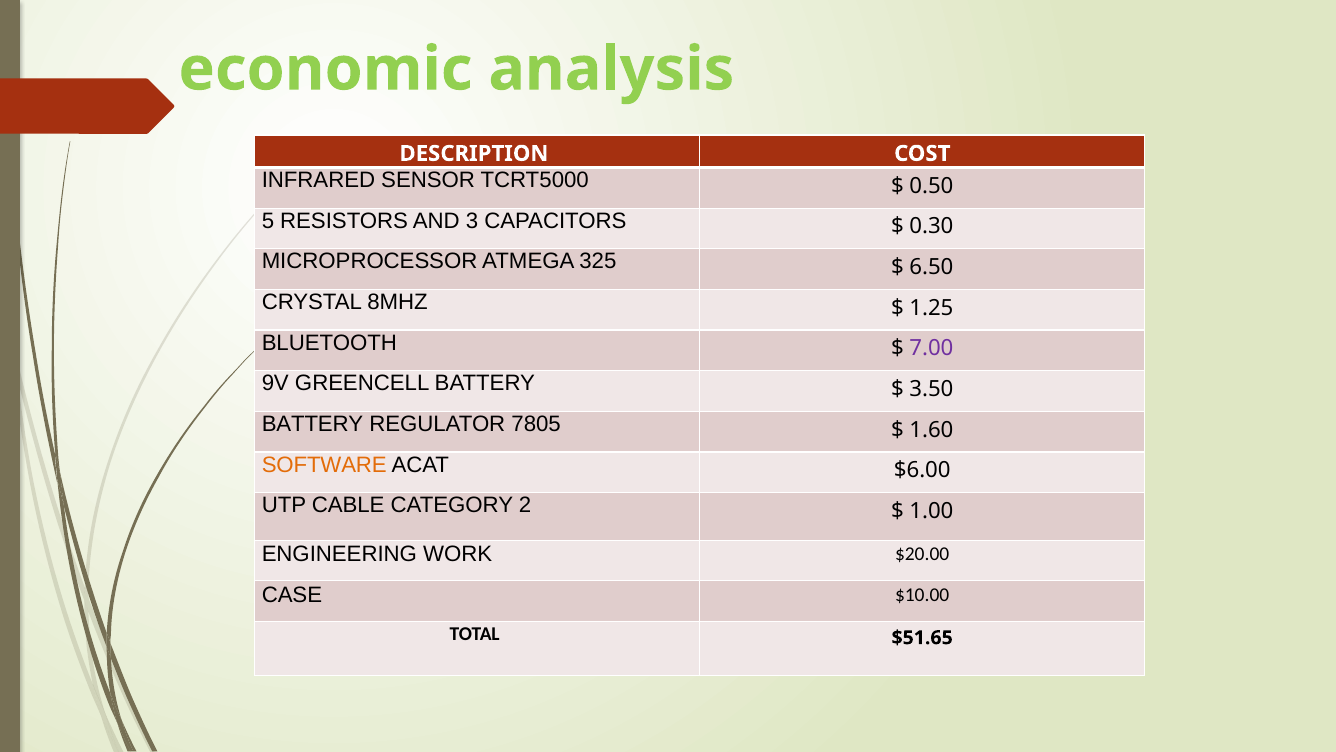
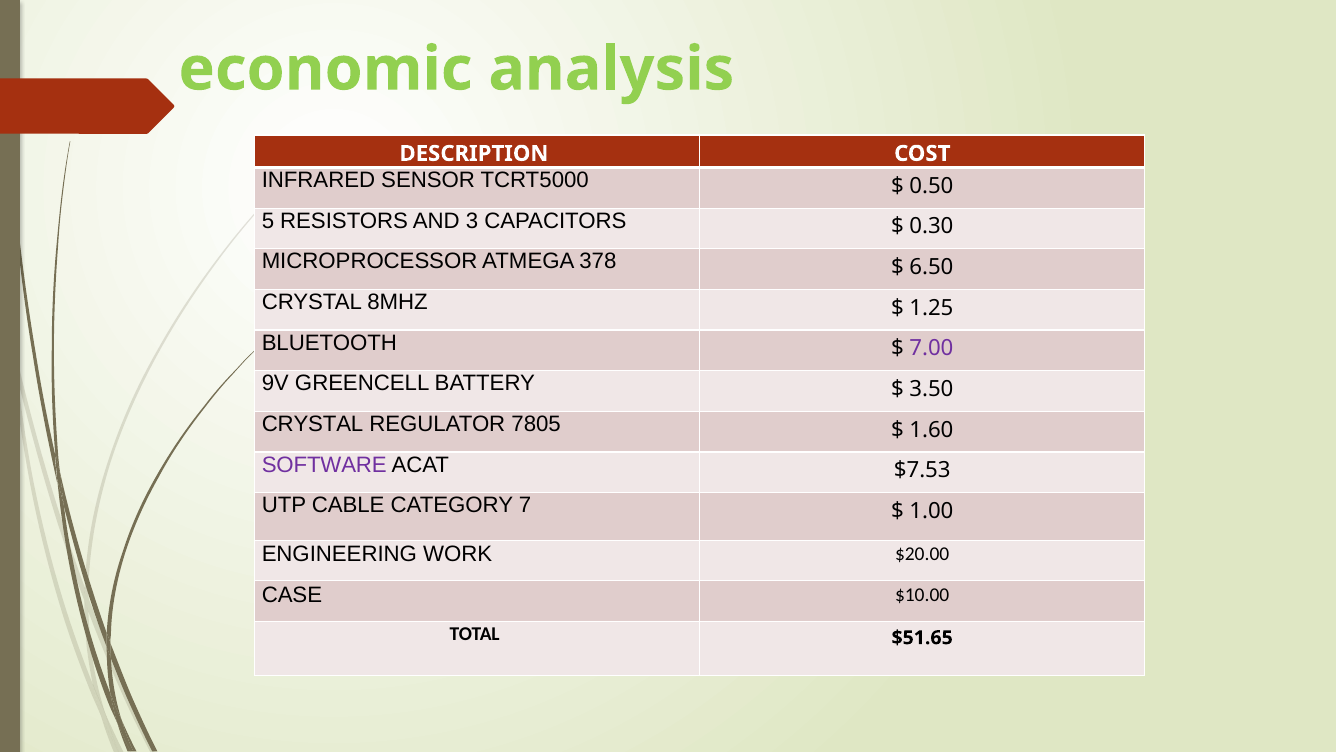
325: 325 -> 378
BATTERY at (313, 424): BATTERY -> CRYSTAL
SOFTWARE colour: orange -> purple
$6.00: $6.00 -> $7.53
2: 2 -> 7
